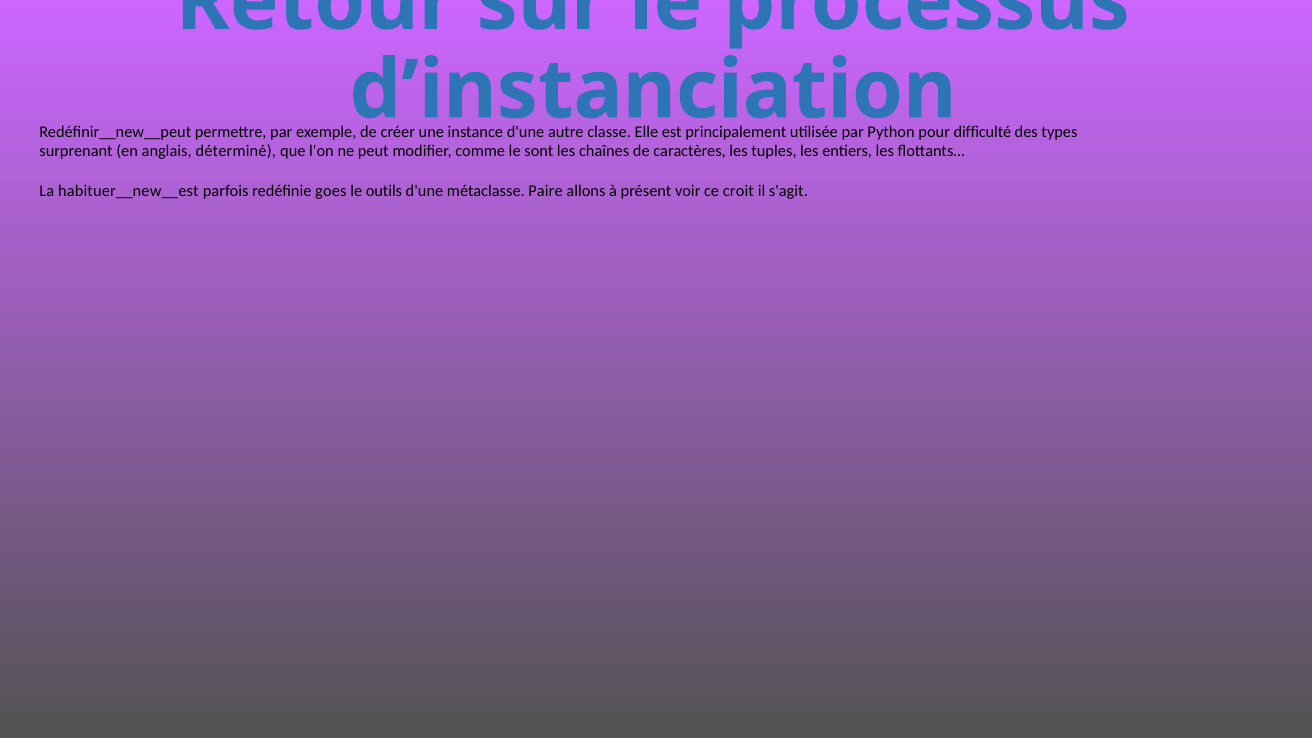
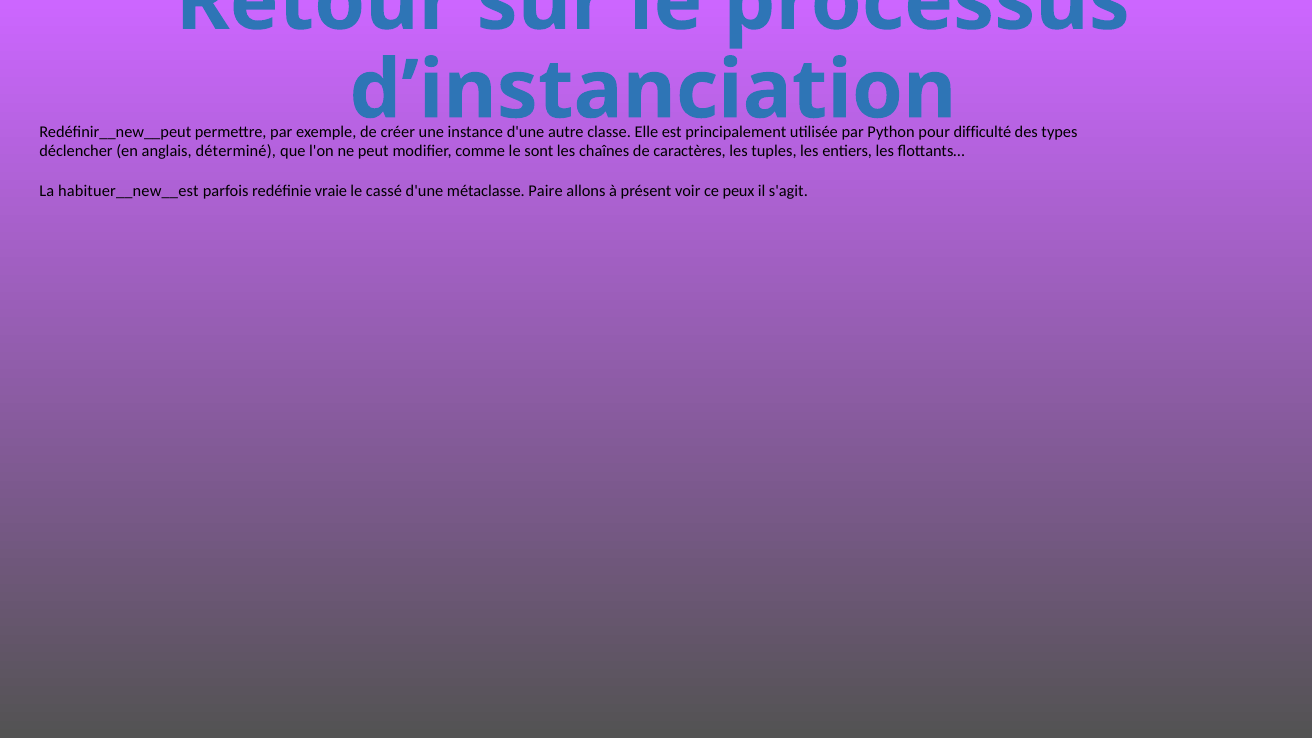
surprenant: surprenant -> déclencher
goes: goes -> vraie
outils: outils -> cassé
croit: croit -> peux
